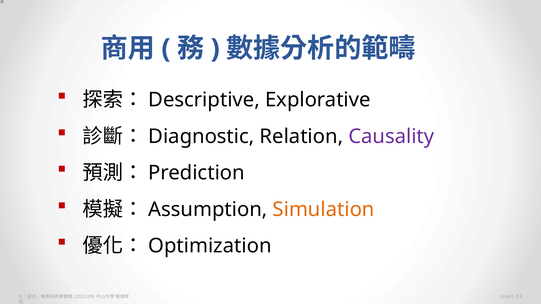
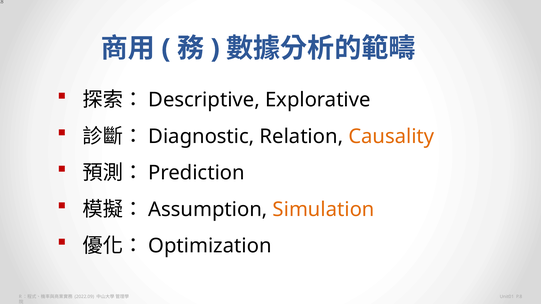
Causality colour: purple -> orange
